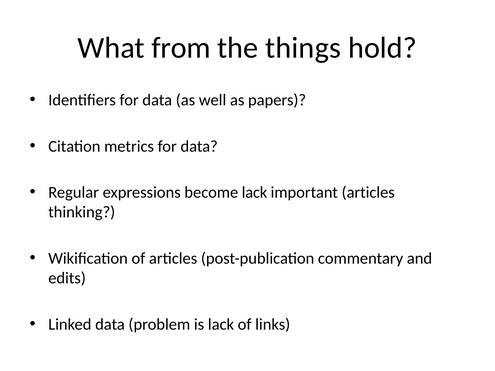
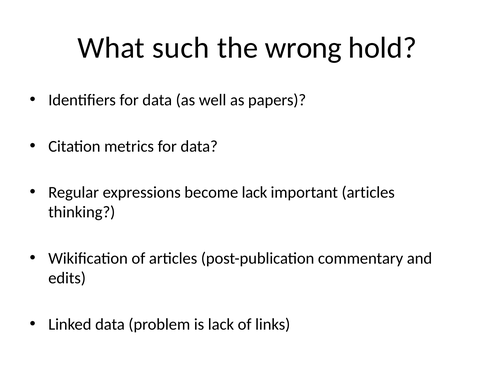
from: from -> such
things: things -> wrong
